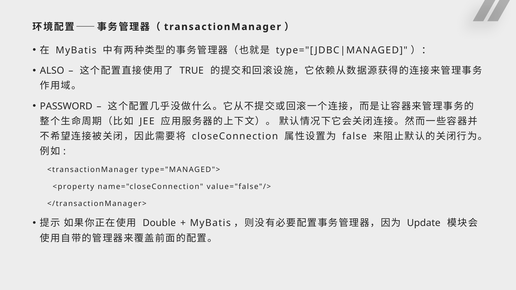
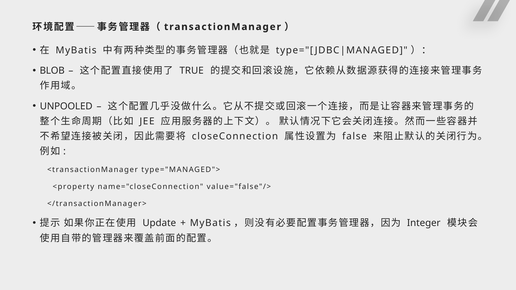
ALSO: ALSO -> BLOB
PASSWORD: PASSWORD -> UNPOOLED
Double: Double -> Update
Update: Update -> Integer
